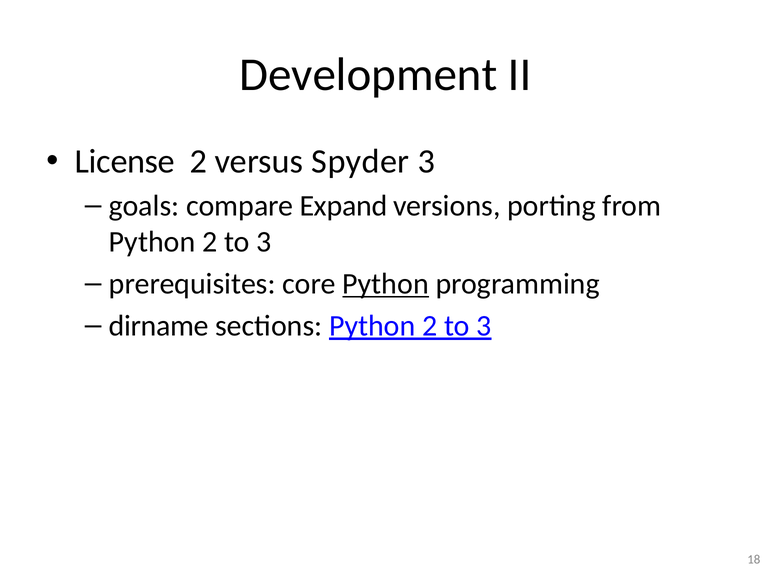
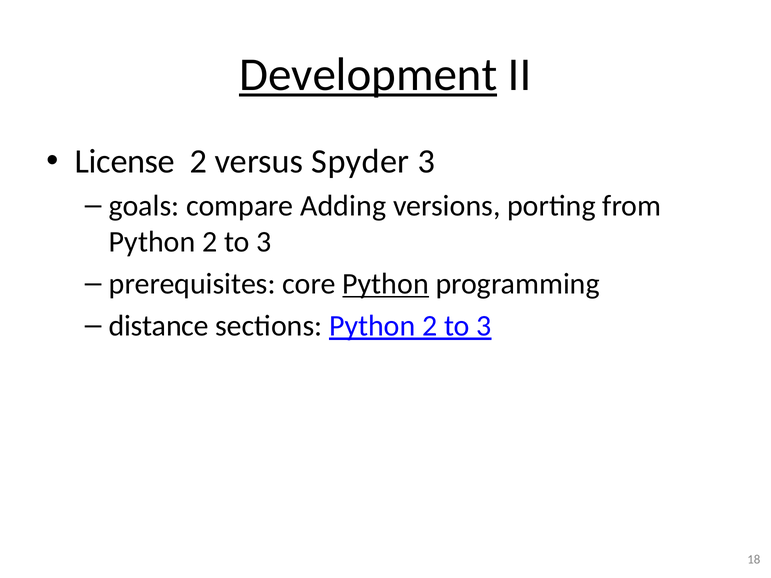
Development underline: none -> present
Expand: Expand -> Adding
dirname: dirname -> distance
